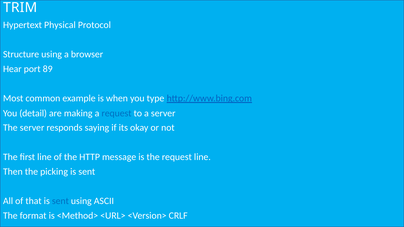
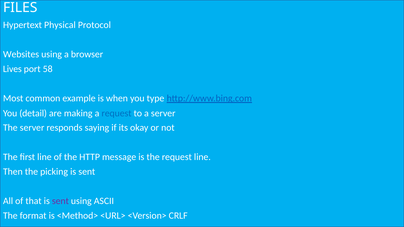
TRIM: TRIM -> FILES
Structure: Structure -> Websites
Hear: Hear -> Lives
89: 89 -> 58
sent at (60, 201) colour: blue -> purple
